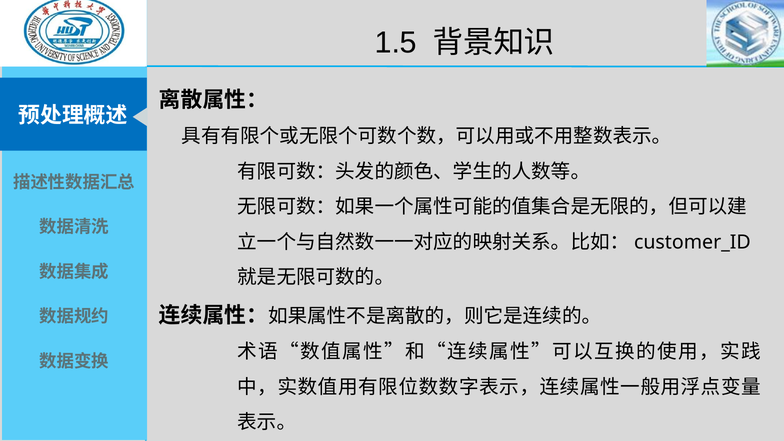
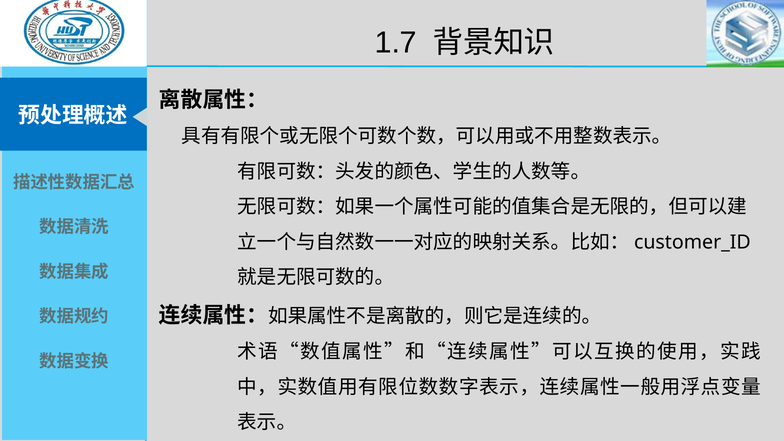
1.5: 1.5 -> 1.7
